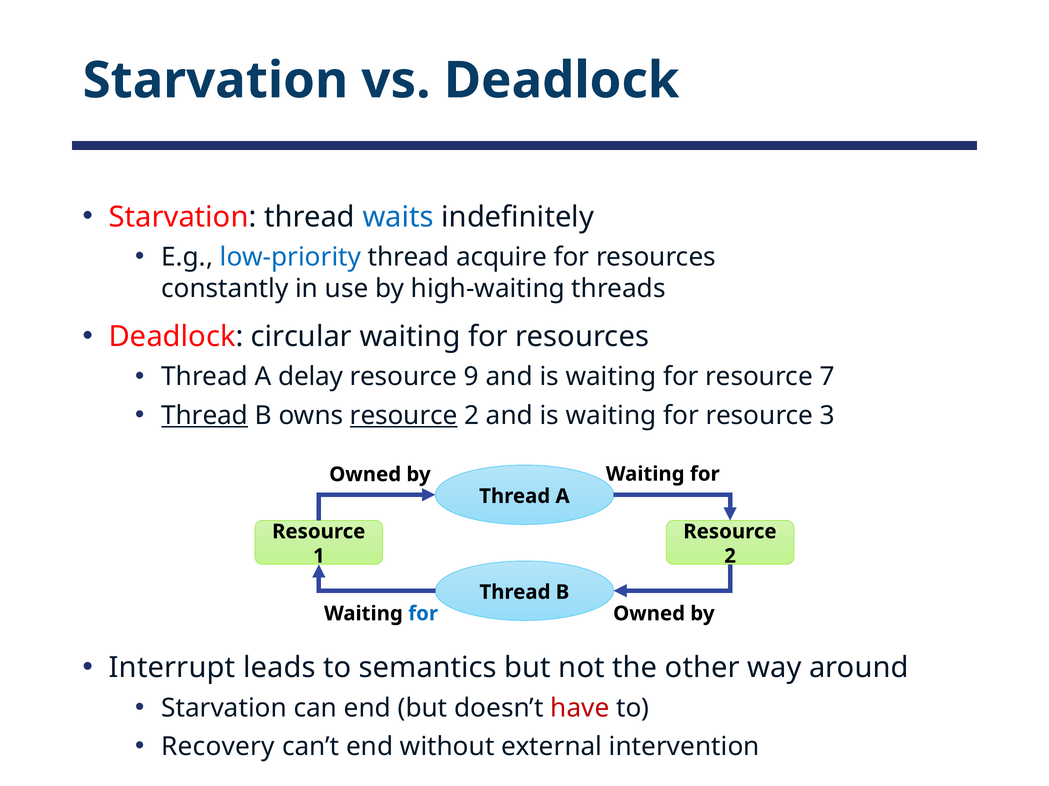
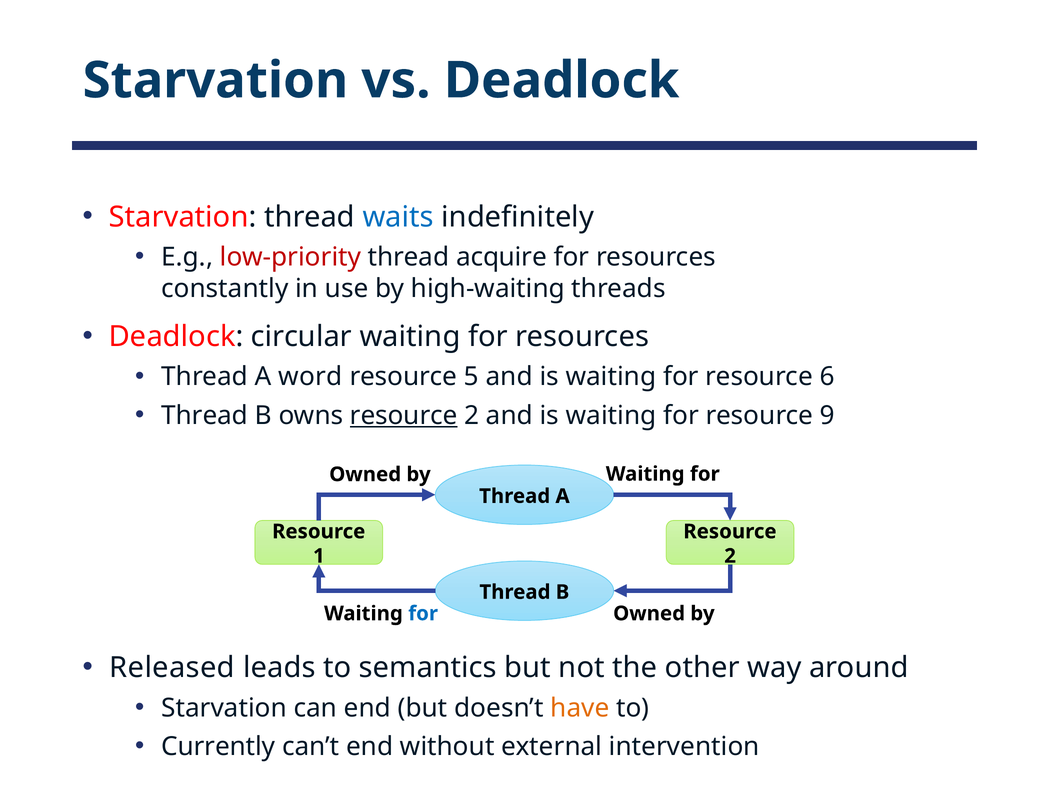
low-priority colour: blue -> red
delay: delay -> word
9: 9 -> 5
7: 7 -> 6
Thread at (205, 416) underline: present -> none
3: 3 -> 9
Interrupt: Interrupt -> Released
have colour: red -> orange
Recovery: Recovery -> Currently
